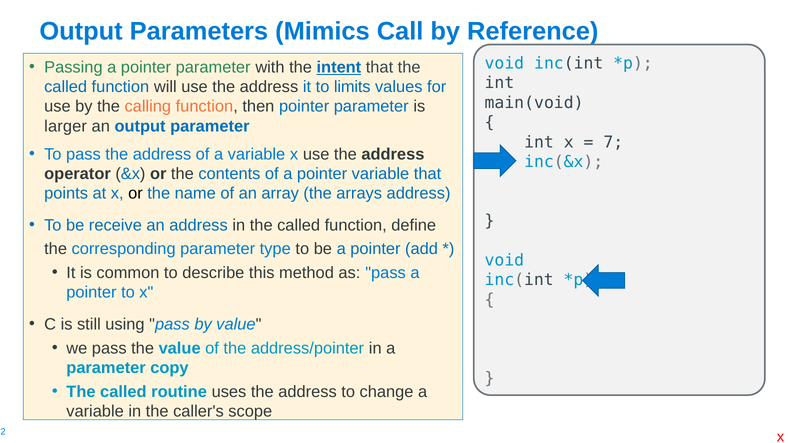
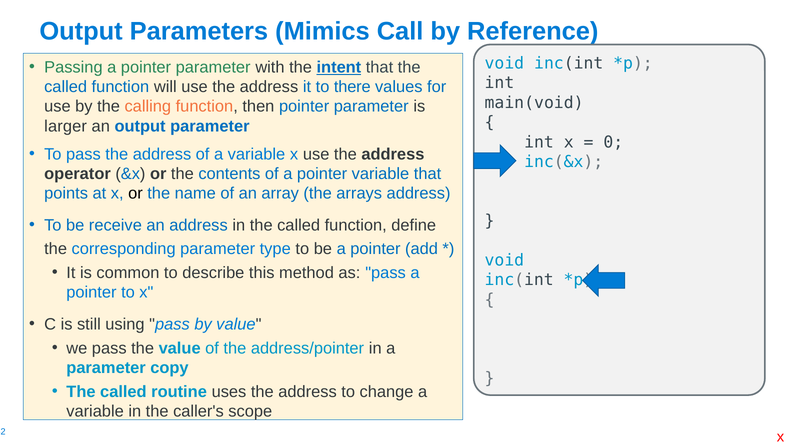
limits: limits -> there
7: 7 -> 0
